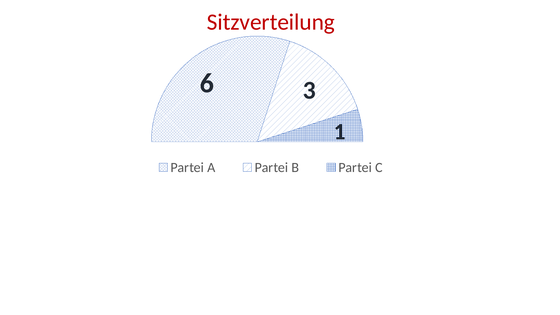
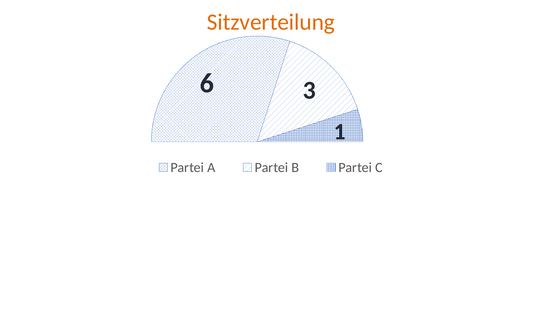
Sitzverteilung colour: red -> orange
